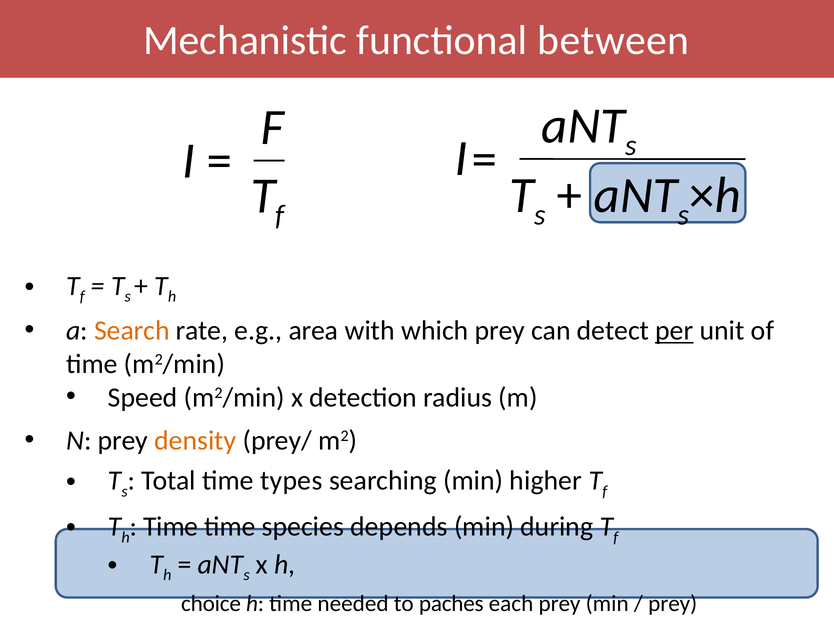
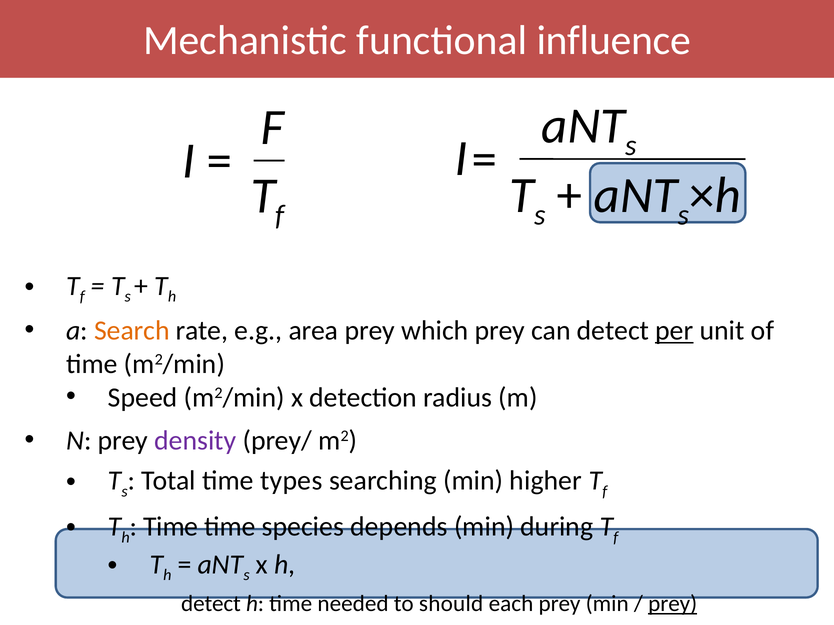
between: between -> influence
area with: with -> prey
density colour: orange -> purple
choice at (211, 604): choice -> detect
paches: paches -> should
prey at (673, 604) underline: none -> present
